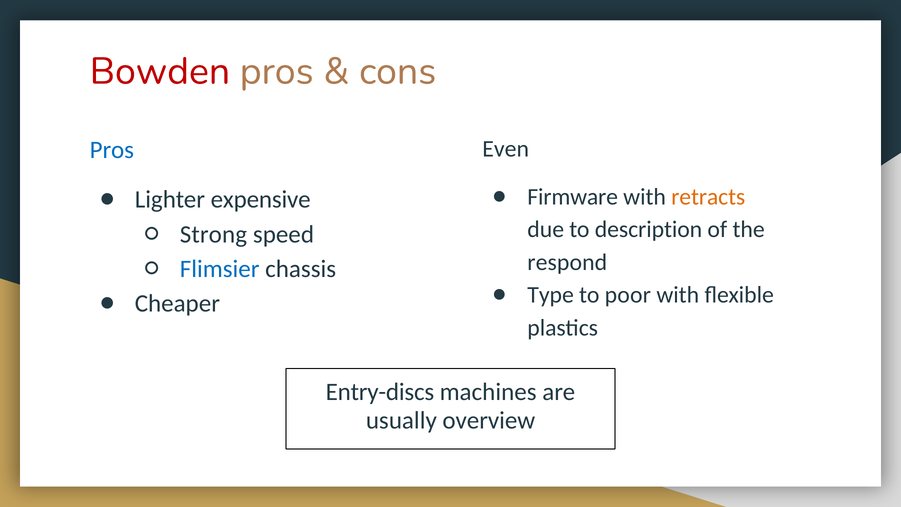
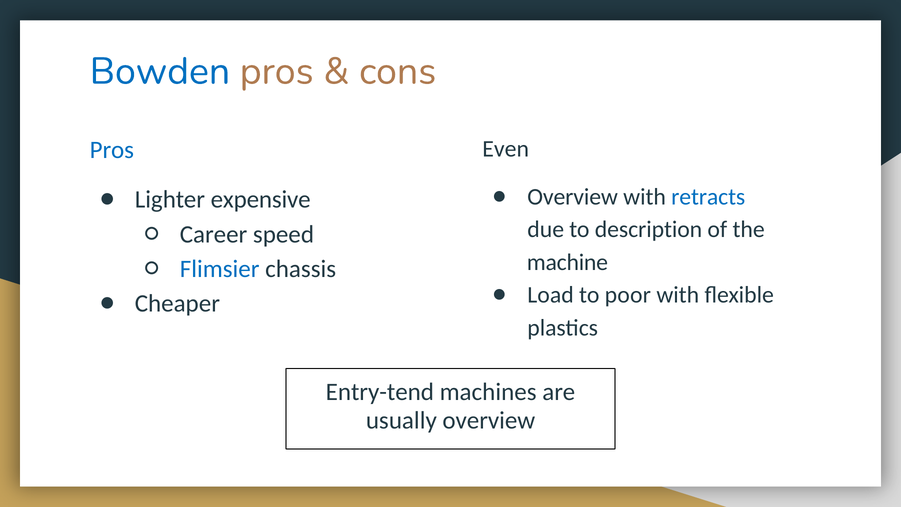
Bowden colour: red -> blue
Firmware at (573, 197): Firmware -> Overview
retracts colour: orange -> blue
Strong: Strong -> Career
respond: respond -> machine
Type: Type -> Load
Entry-discs: Entry-discs -> Entry-tend
